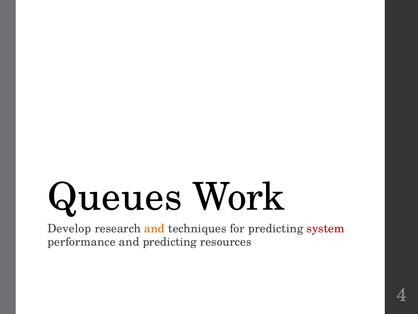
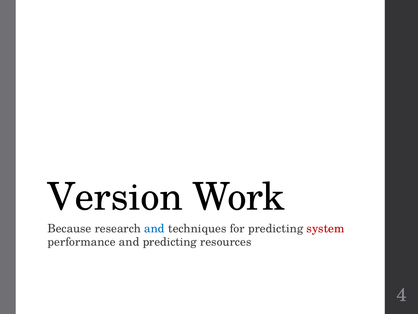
Queues: Queues -> Version
Develop: Develop -> Because
and at (154, 228) colour: orange -> blue
